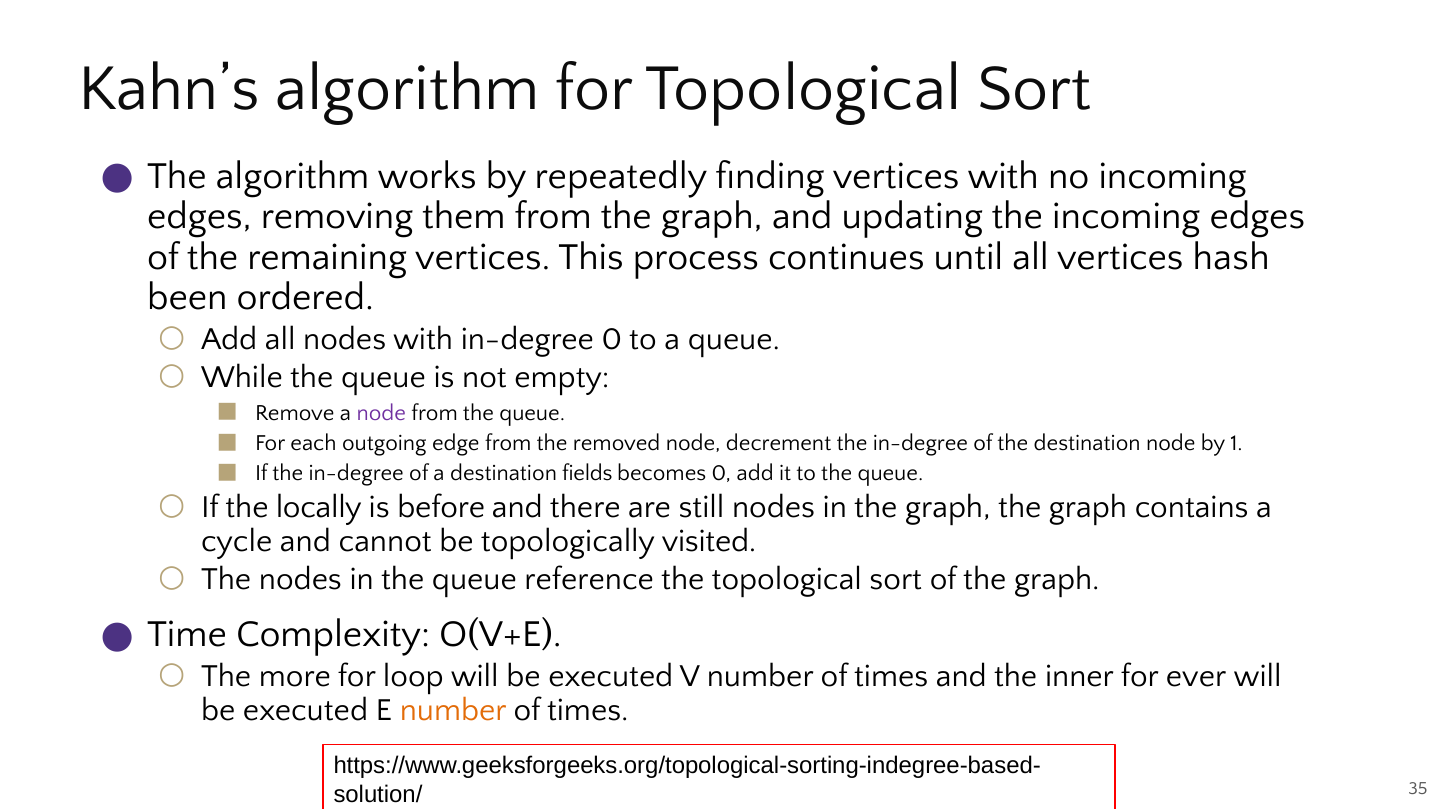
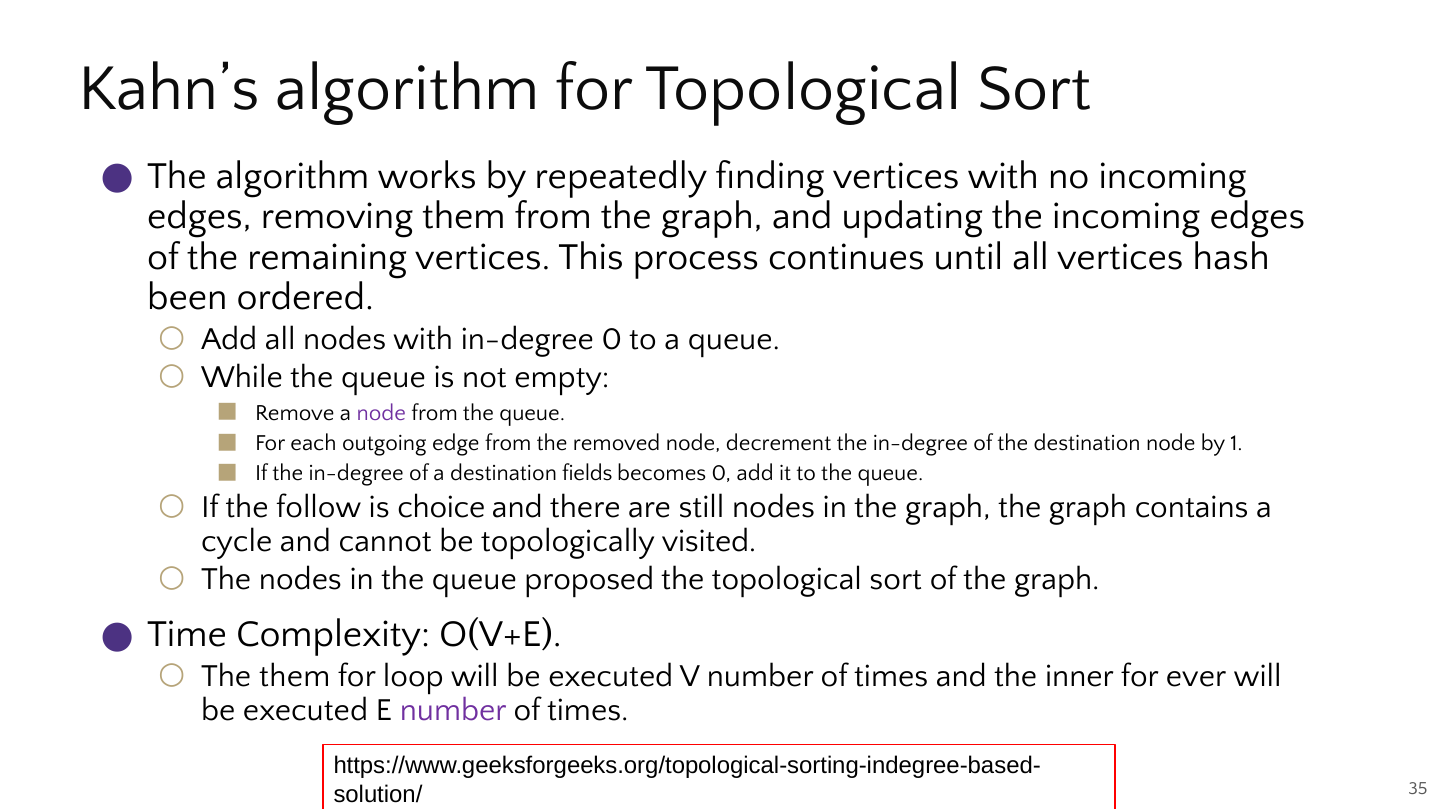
locally: locally -> follow
before: before -> choice
reference: reference -> proposed
The more: more -> them
number at (453, 710) colour: orange -> purple
